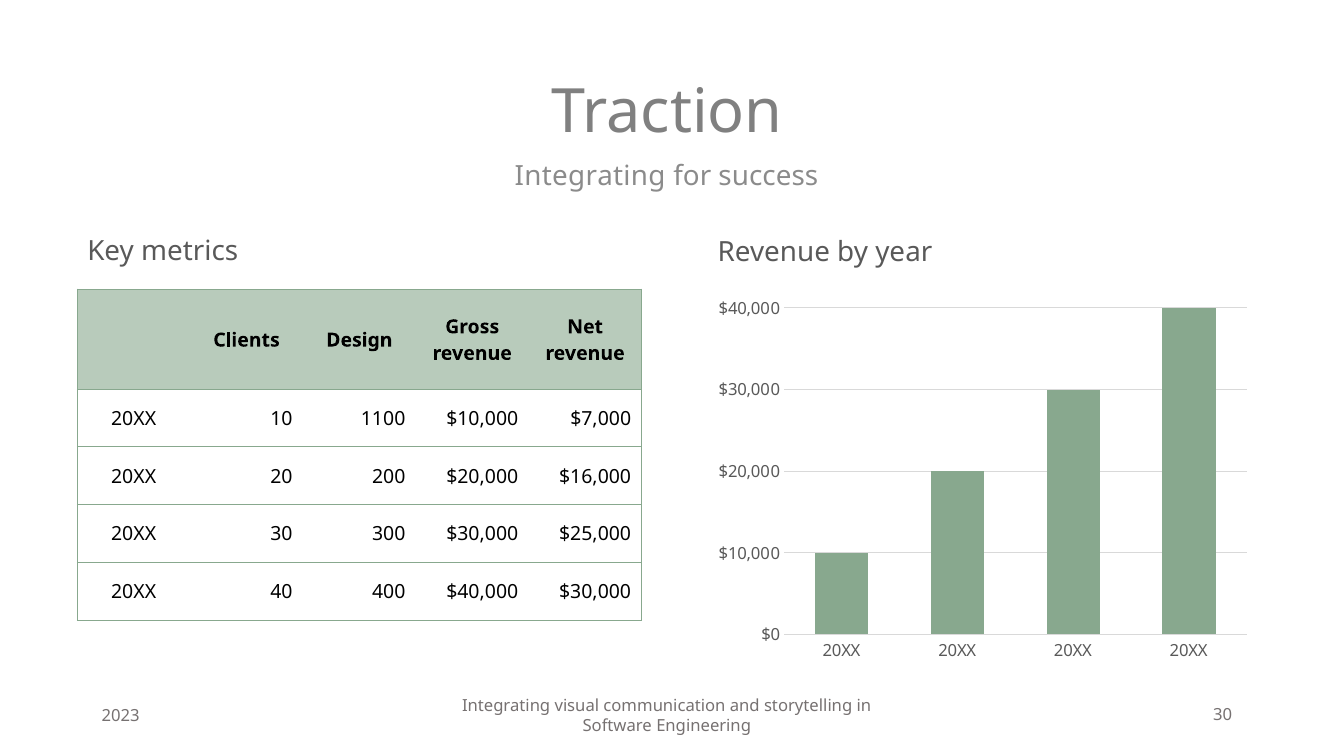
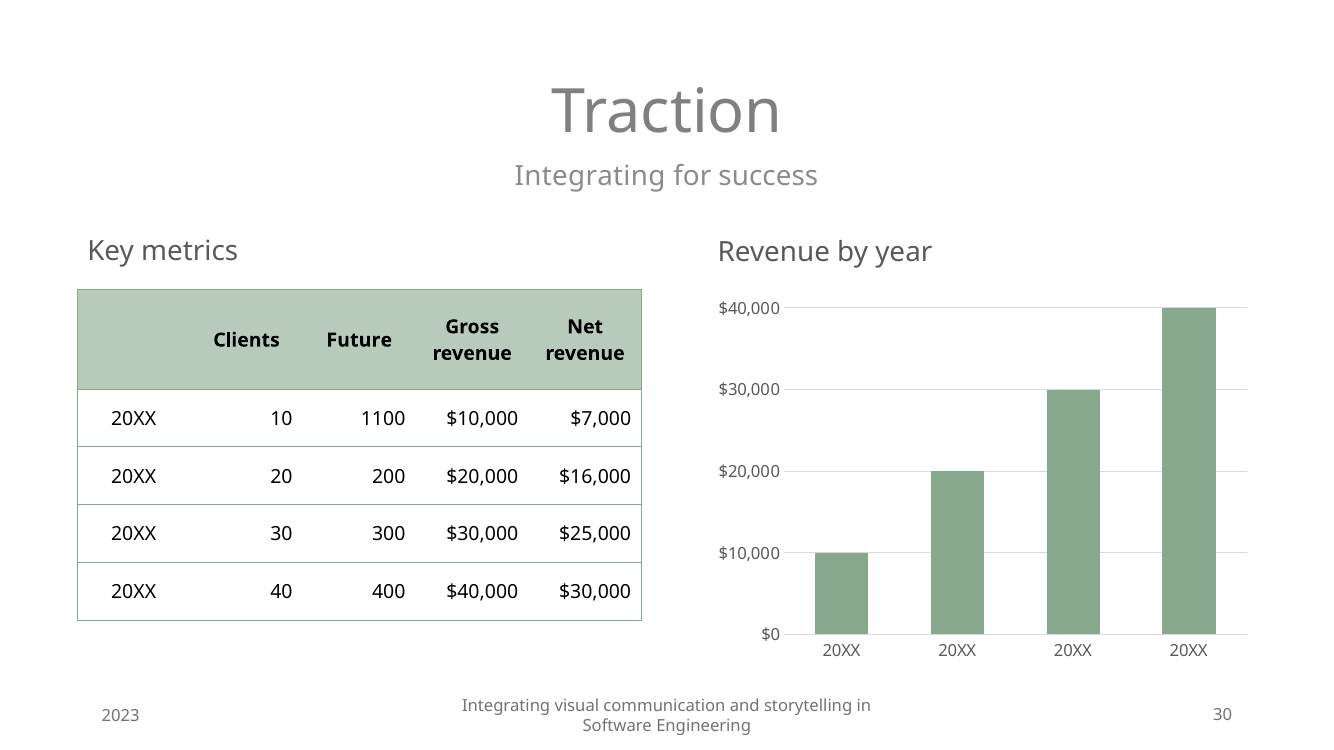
Design: Design -> Future
